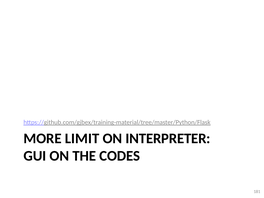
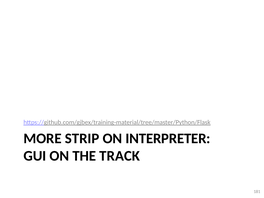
LIMIT: LIMIT -> STRIP
CODES: CODES -> TRACK
